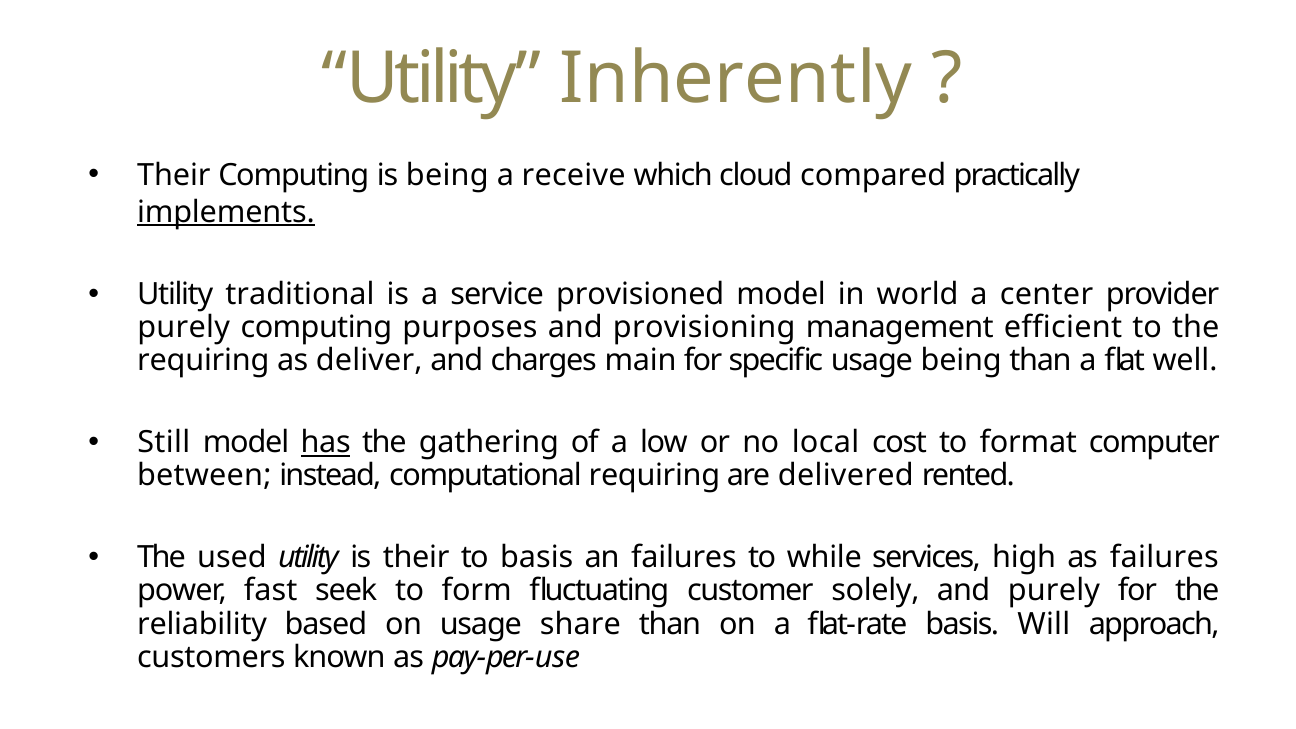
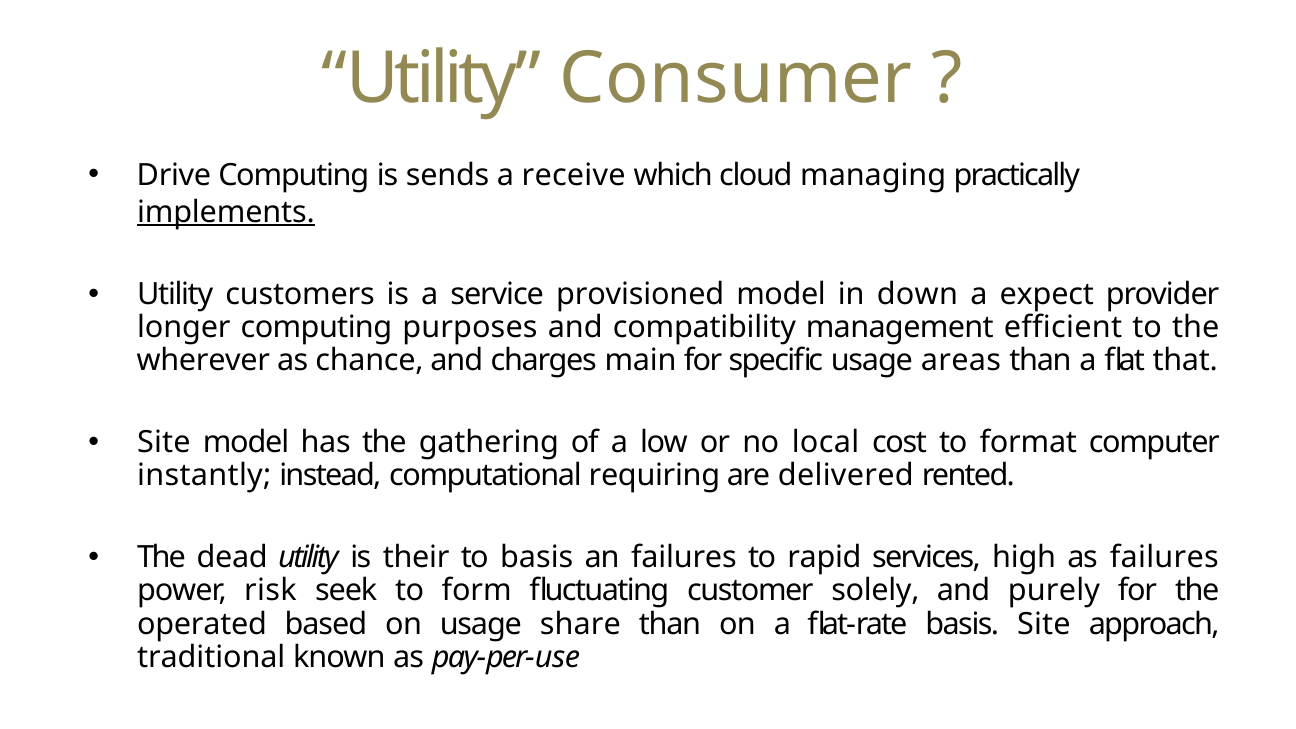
Inherently: Inherently -> Consumer
Their at (174, 175): Their -> Drive
is being: being -> sends
compared: compared -> managing
traditional: traditional -> customers
world: world -> down
center: center -> expect
purely at (184, 328): purely -> longer
provisioning: provisioning -> compatibility
requiring at (203, 361): requiring -> wherever
deliver: deliver -> chance
usage being: being -> areas
well: well -> that
Still at (164, 443): Still -> Site
has underline: present -> none
between: between -> instantly
used: used -> dead
while: while -> rapid
fast: fast -> risk
reliability: reliability -> operated
basis Will: Will -> Site
customers: customers -> traditional
